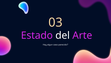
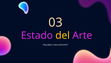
del colour: white -> yellow
